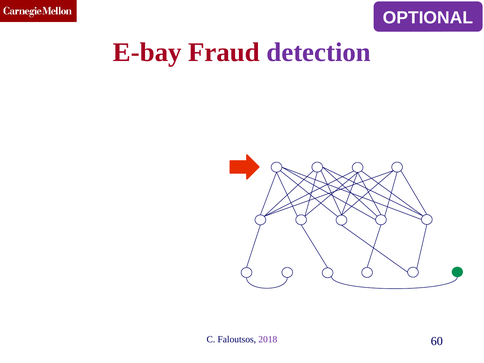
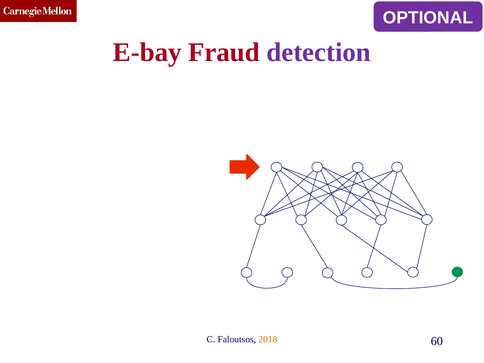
2018 colour: purple -> orange
